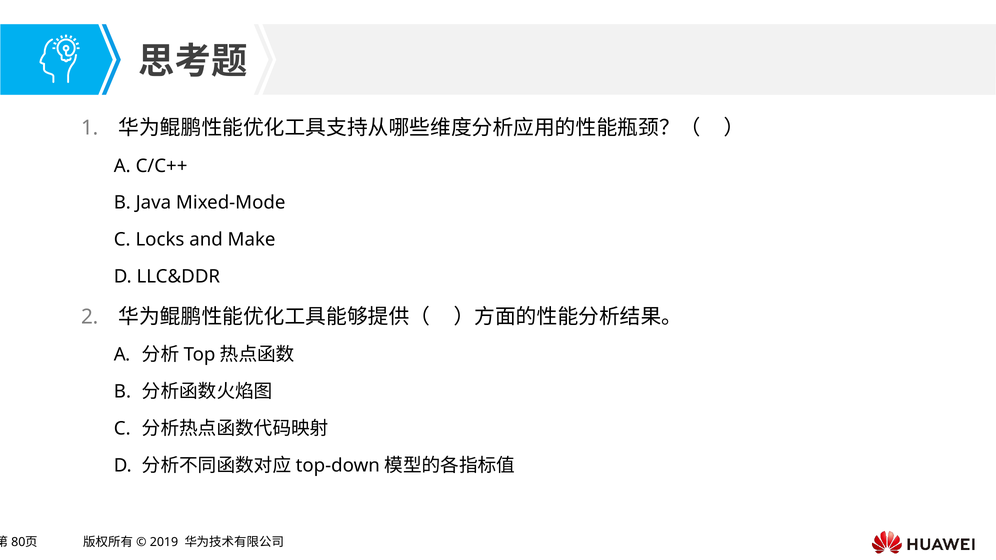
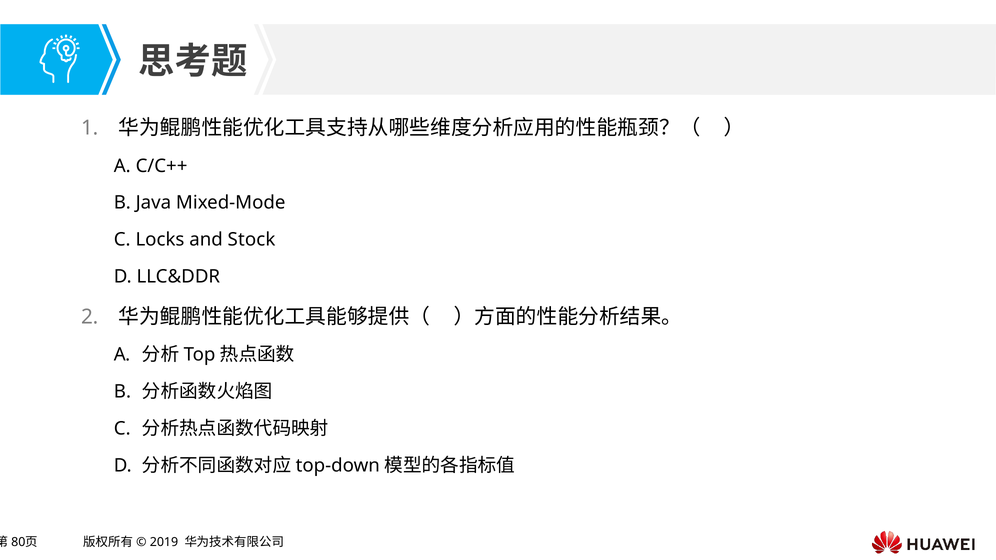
Make: Make -> Stock
